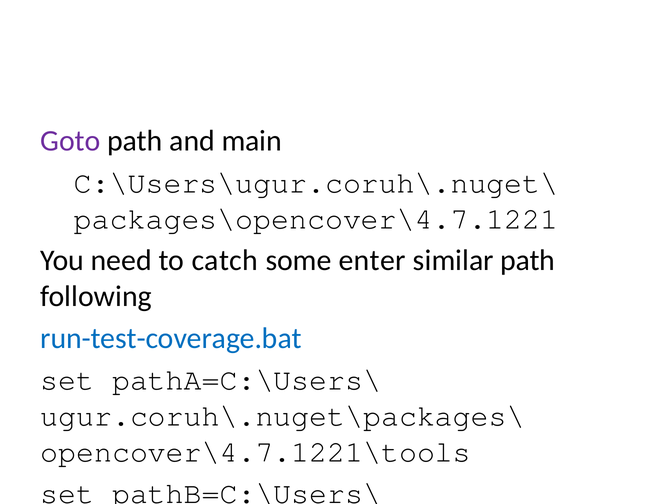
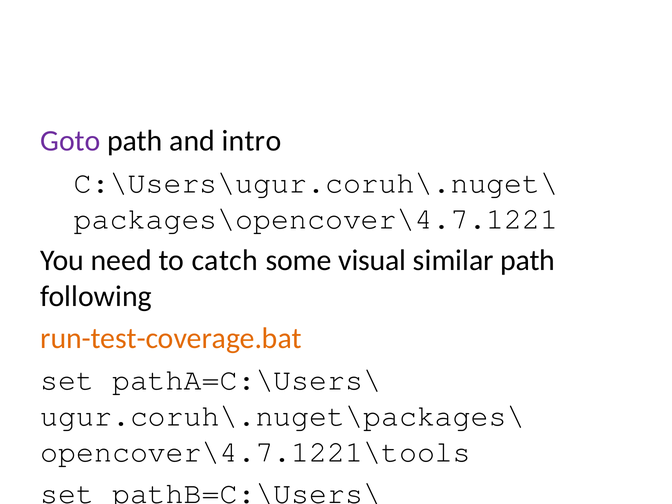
main: main -> intro
enter: enter -> visual
run-test-coverage.bat colour: blue -> orange
